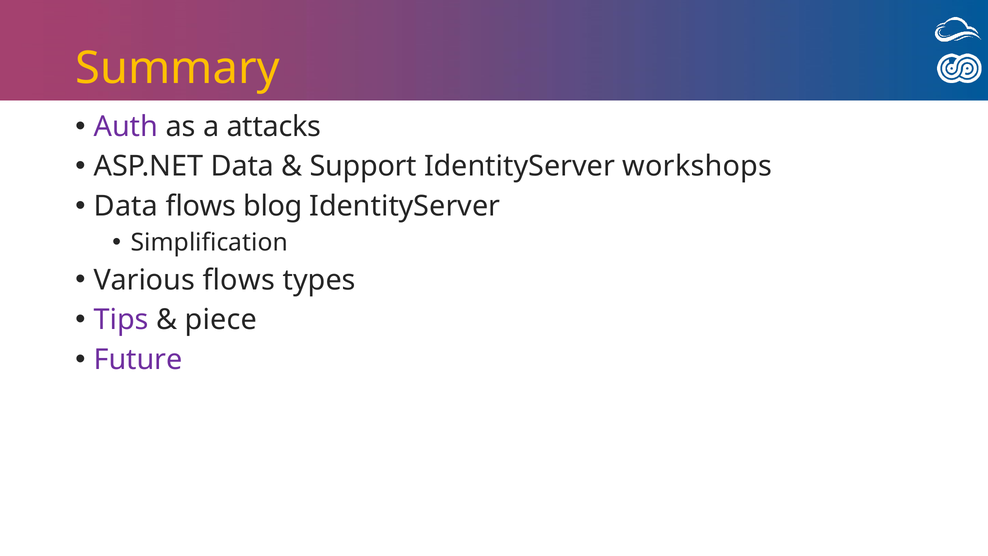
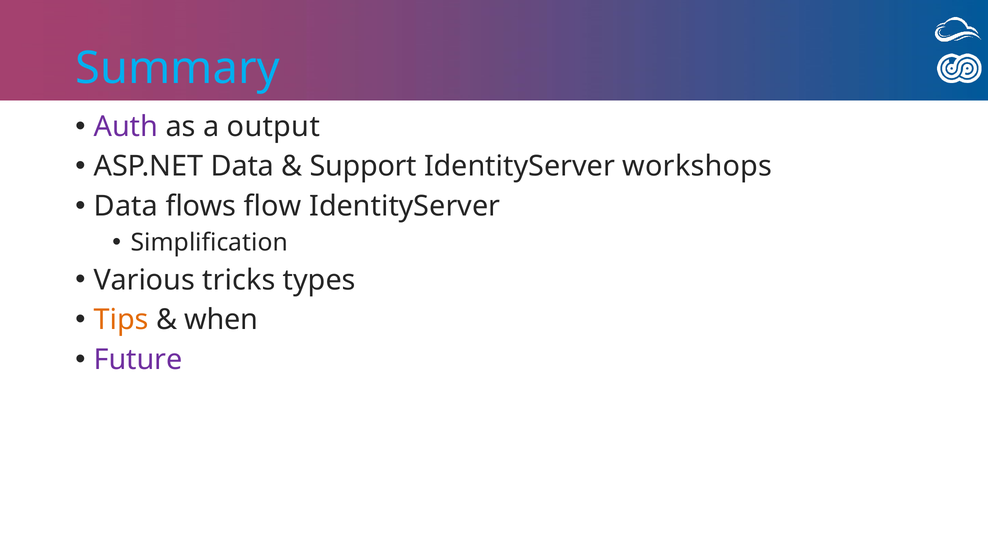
Summary colour: yellow -> light blue
attacks: attacks -> output
blog: blog -> flow
Various flows: flows -> tricks
Tips colour: purple -> orange
piece: piece -> when
